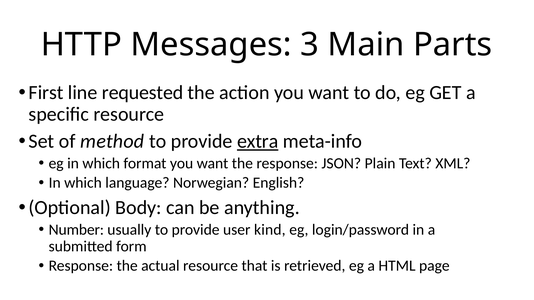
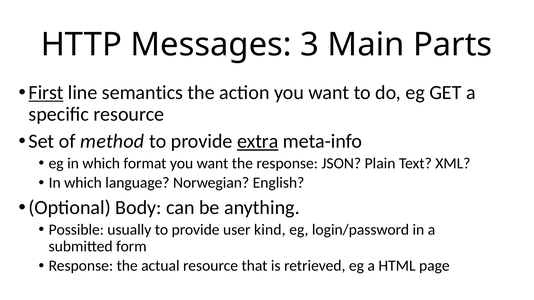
First underline: none -> present
requested: requested -> semantics
Number: Number -> Possible
